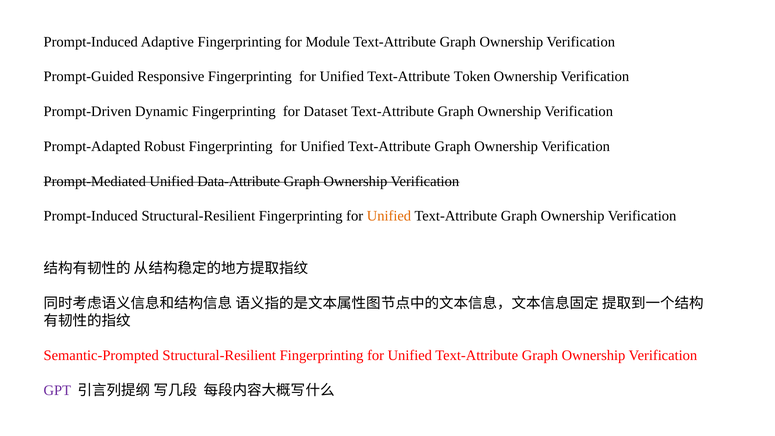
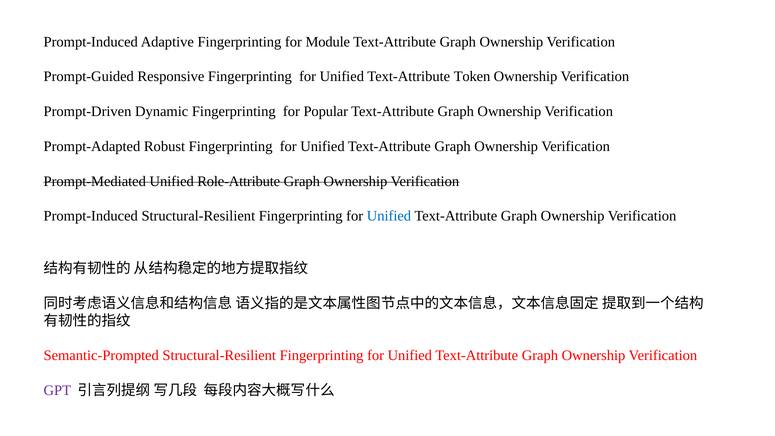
Dataset: Dataset -> Popular
Data-Attribute: Data-Attribute -> Role-Attribute
Unified at (389, 216) colour: orange -> blue
